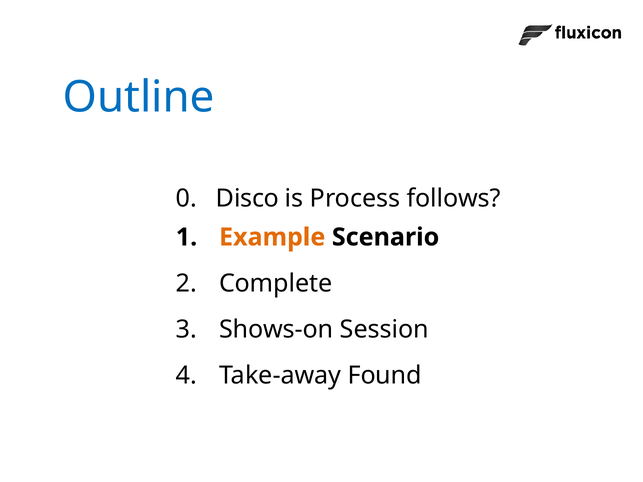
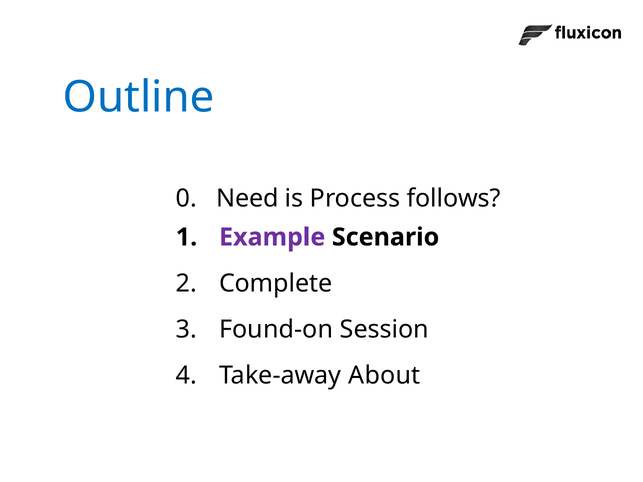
Disco: Disco -> Need
Example colour: orange -> purple
Shows-on: Shows-on -> Found-on
Found: Found -> About
